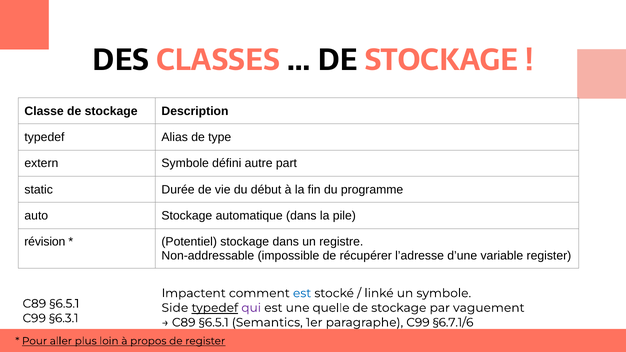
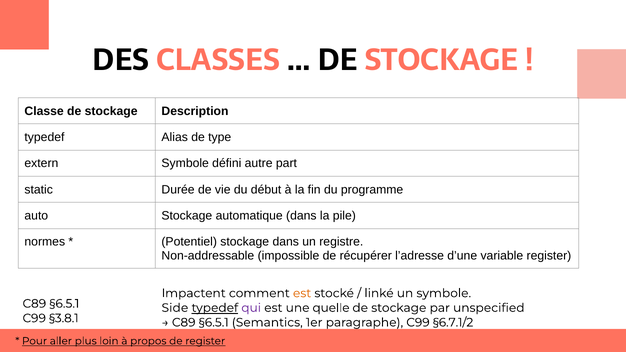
révision: révision -> normes
est at (302, 293) colour: blue -> orange
vaguement: vaguement -> unspecified
§6.3.1: §6.3.1 -> §3.8.1
§6.7.1/6: §6.7.1/6 -> §6.7.1/2
